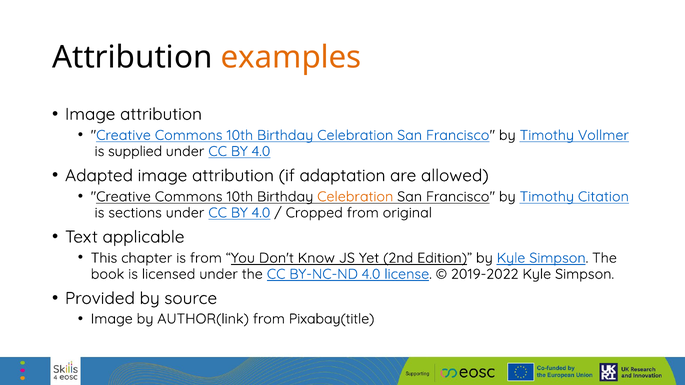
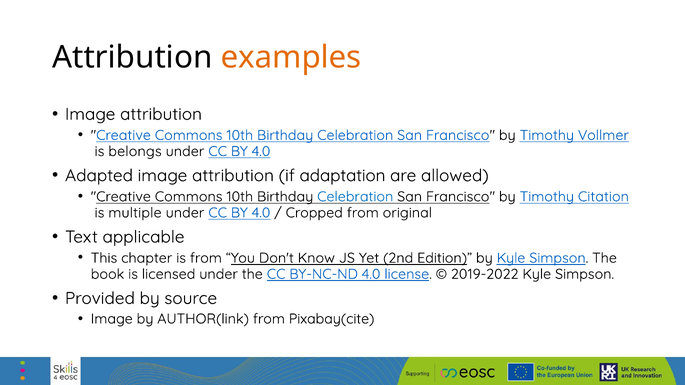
supplied: supplied -> belongs
Celebration at (355, 197) colour: orange -> blue
sections: sections -> multiple
Pixabay(title: Pixabay(title -> Pixabay(cite
